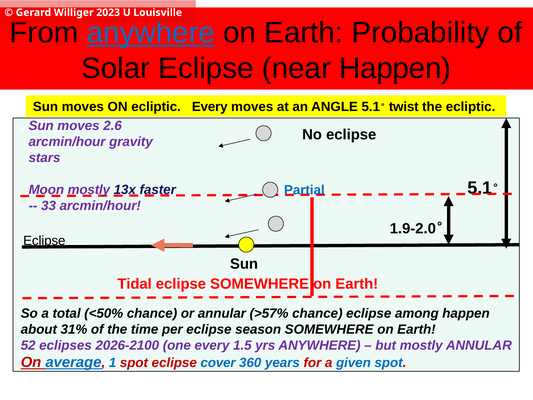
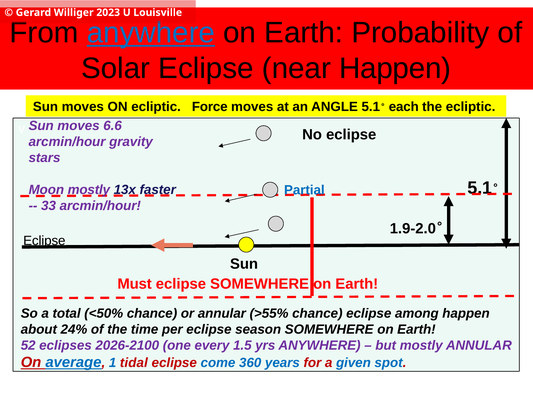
ecliptic Every: Every -> Force
twist: twist -> each
2.6: 2.6 -> 6.6
Tidal: Tidal -> Must
>57%: >57% -> >55%
31%: 31% -> 24%
1 spot: spot -> tidal
cover: cover -> come
